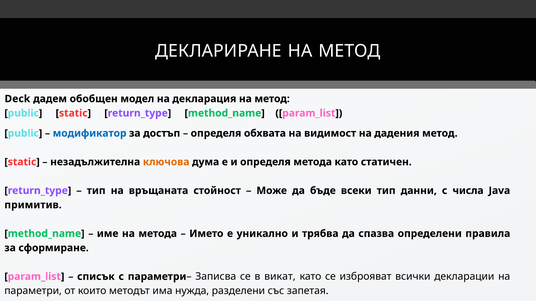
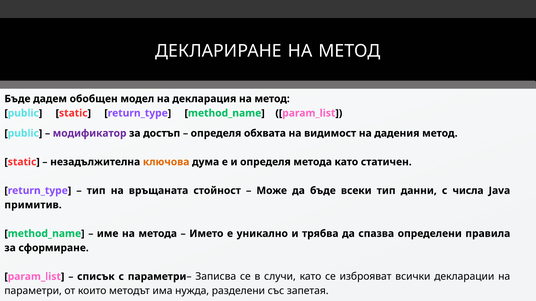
Deck at (17, 99): Deck -> Бъде
модификатор colour: blue -> purple
викат: викат -> случи
